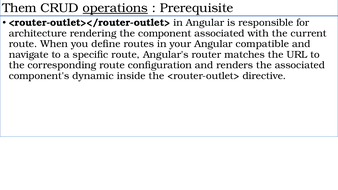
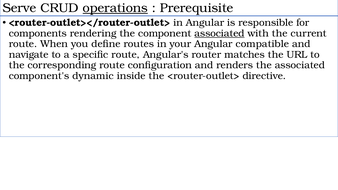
Them: Them -> Serve
architecture: architecture -> components
associated at (220, 33) underline: none -> present
